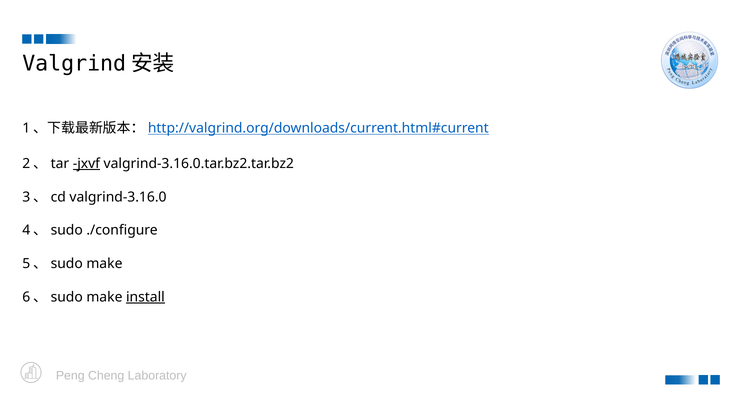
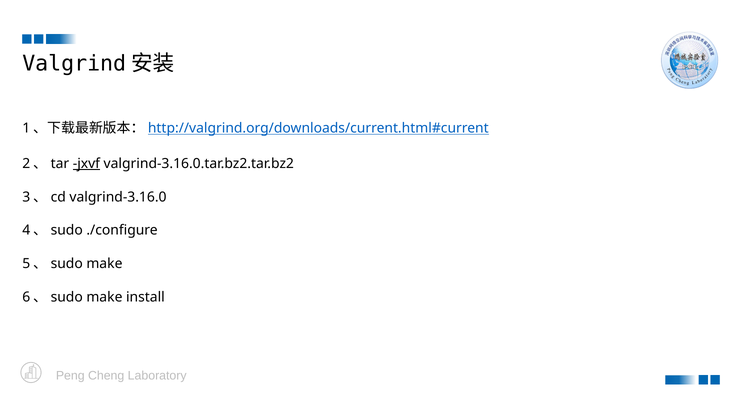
install underline: present -> none
